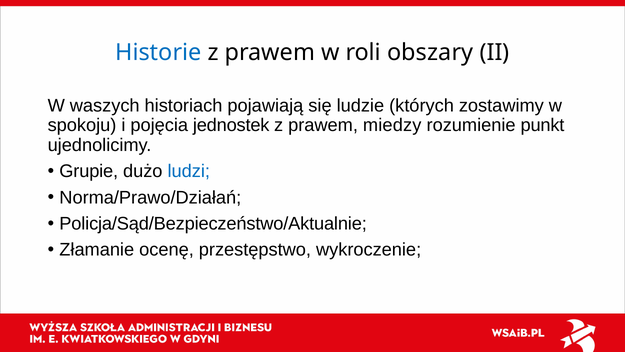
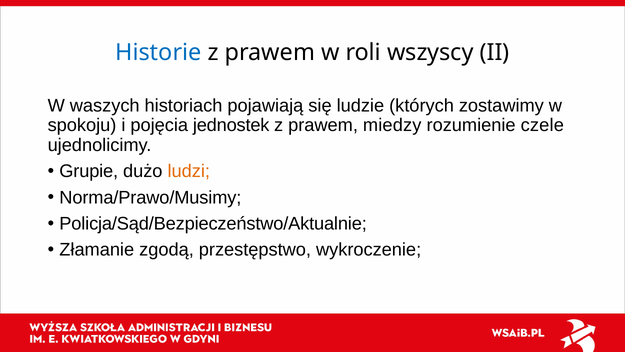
obszary: obszary -> wszyscy
punkt: punkt -> czele
ludzi colour: blue -> orange
Norma/Prawo/Działań: Norma/Prawo/Działań -> Norma/Prawo/Musimy
ocenę: ocenę -> zgodą
